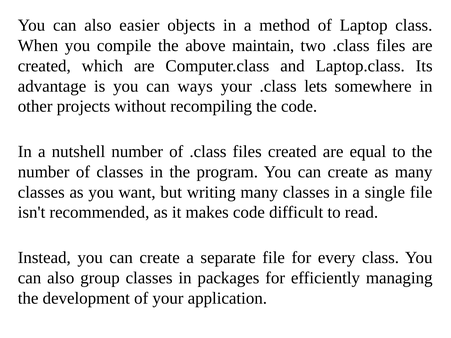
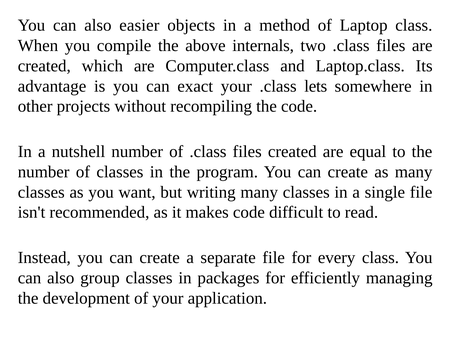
maintain: maintain -> internals
ways: ways -> exact
